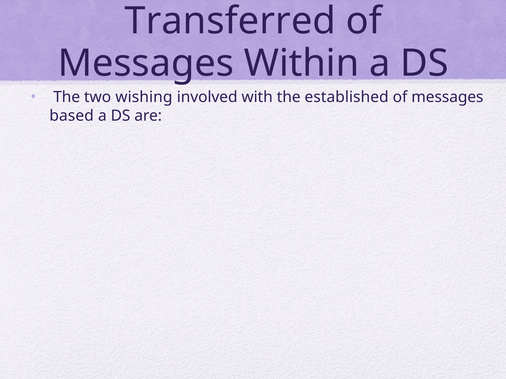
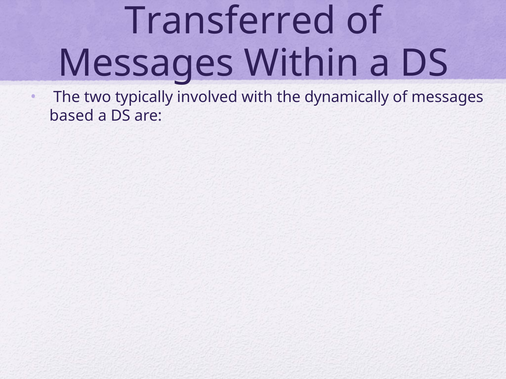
wishing: wishing -> typically
established: established -> dynamically
